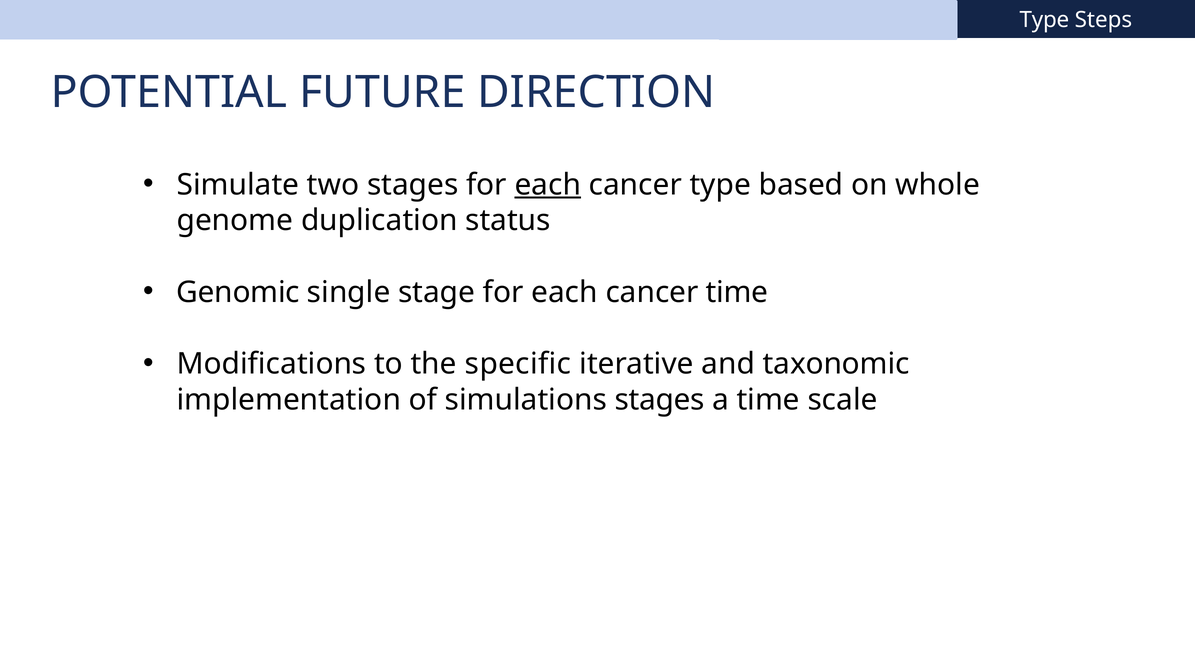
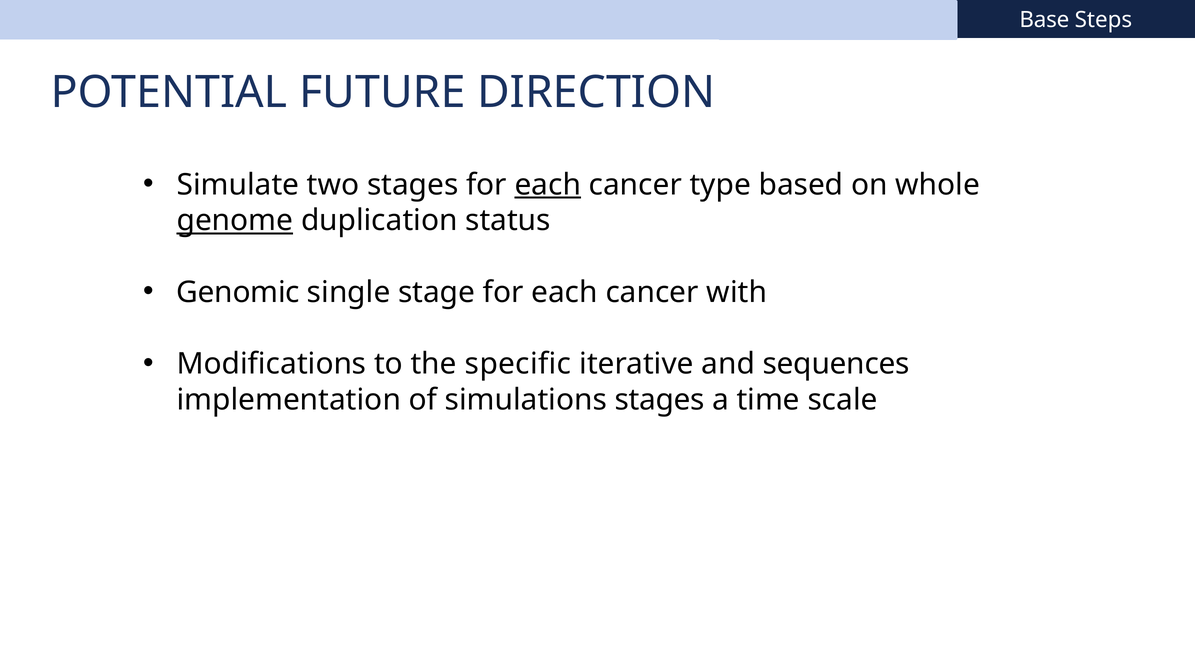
Type at (1044, 20): Type -> Base
genome underline: none -> present
cancer time: time -> with
taxonomic: taxonomic -> sequences
